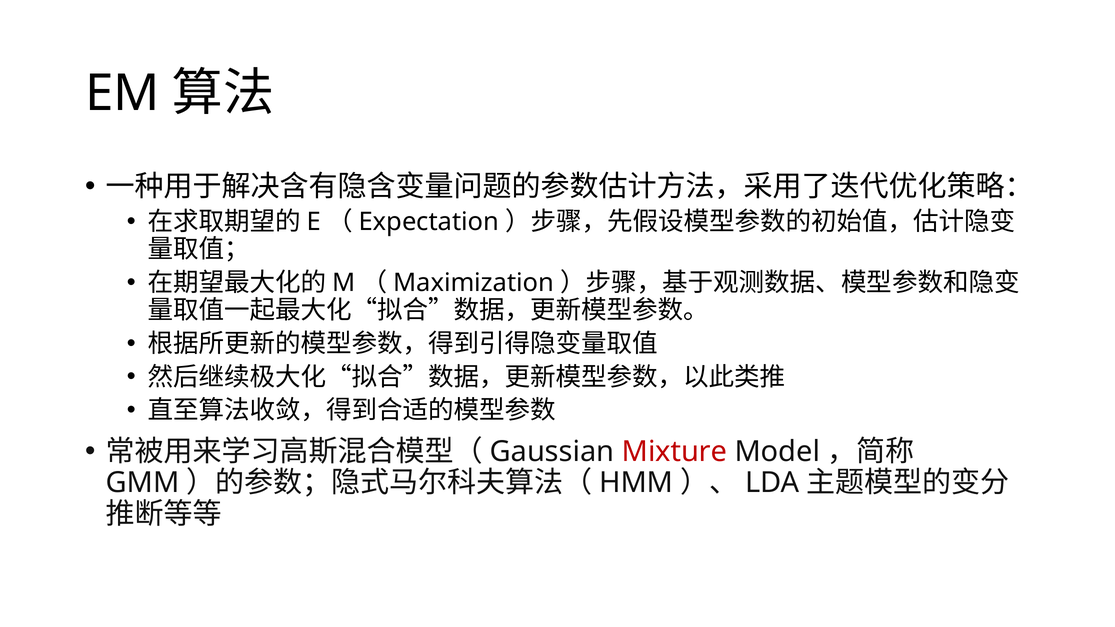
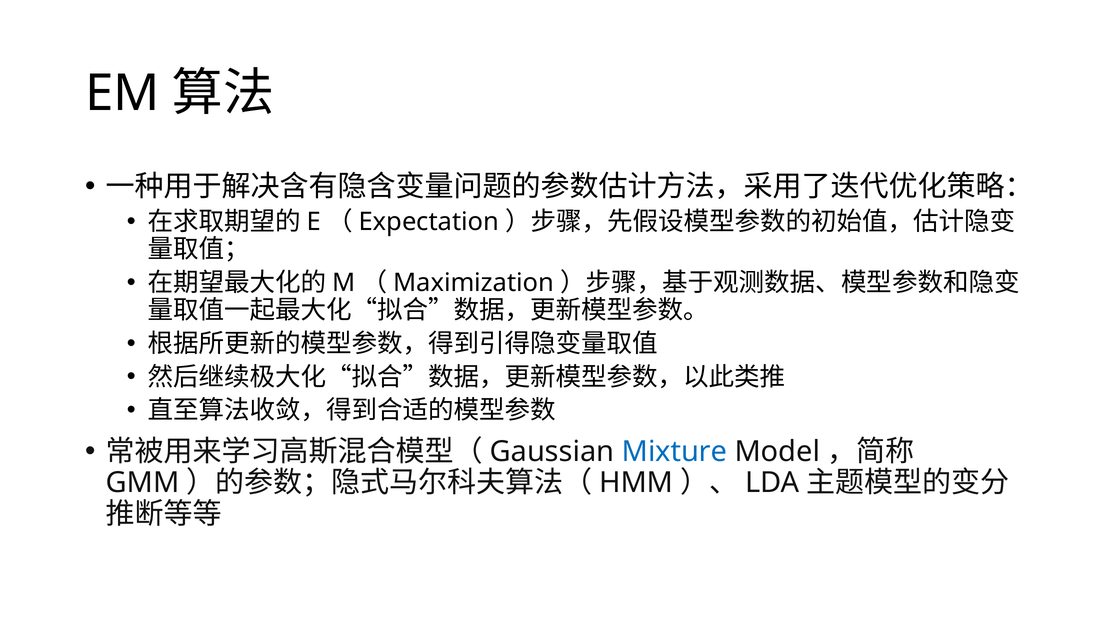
Mixture colour: red -> blue
